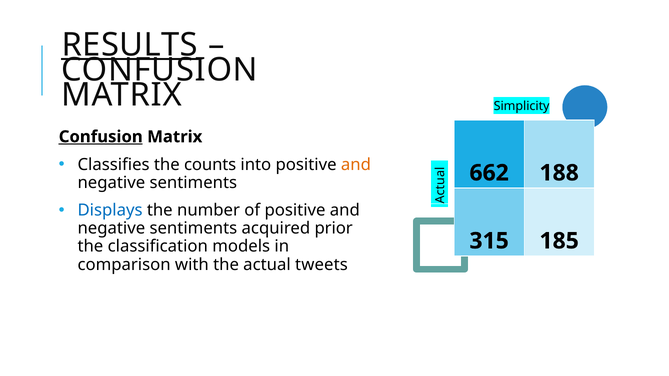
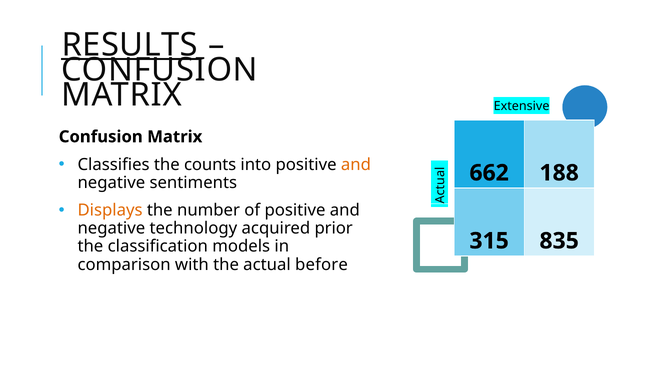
Simplicity: Simplicity -> Extensive
Confusion at (101, 137) underline: present -> none
Displays colour: blue -> orange
sentiments at (193, 229): sentiments -> technology
185: 185 -> 835
tweets: tweets -> before
